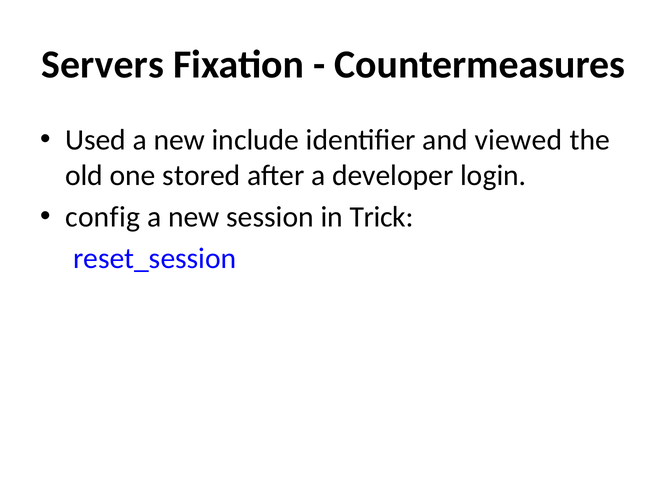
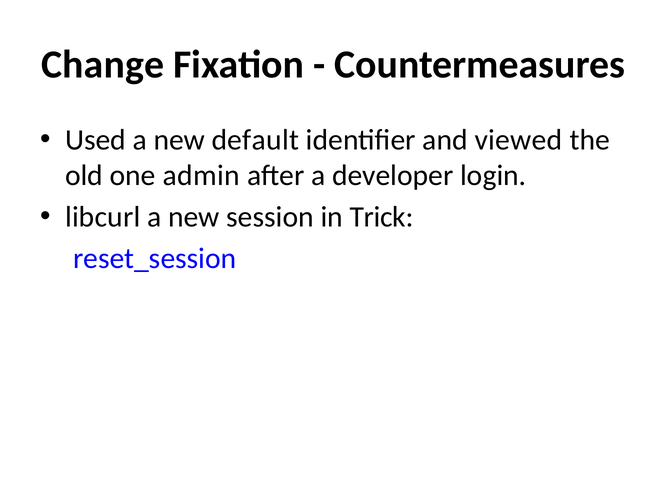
Servers: Servers -> Change
include: include -> default
stored: stored -> admin
config: config -> libcurl
